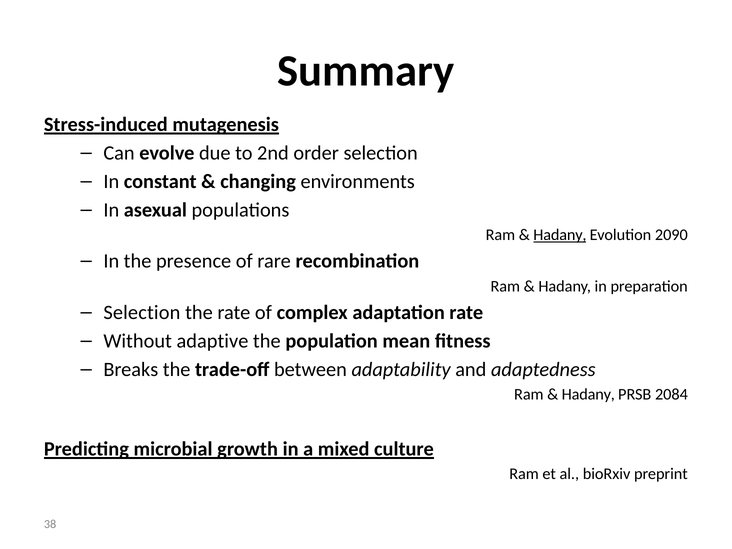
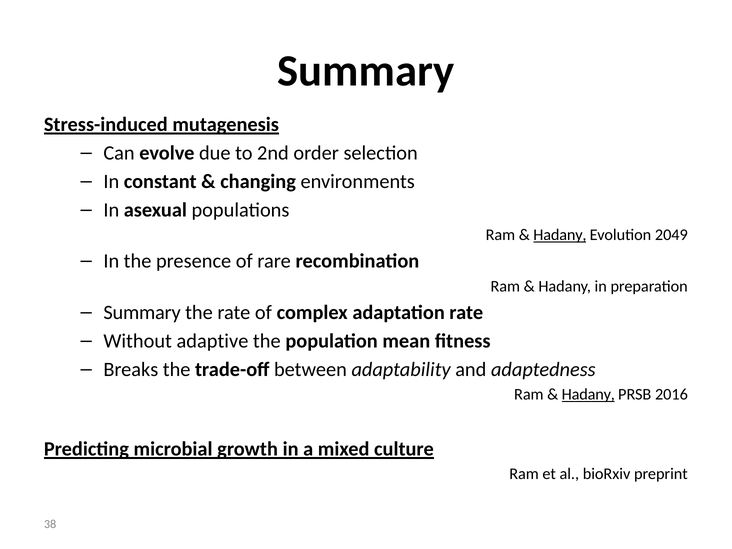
2090: 2090 -> 2049
Selection at (142, 313): Selection -> Summary
Hadany at (588, 394) underline: none -> present
2084: 2084 -> 2016
